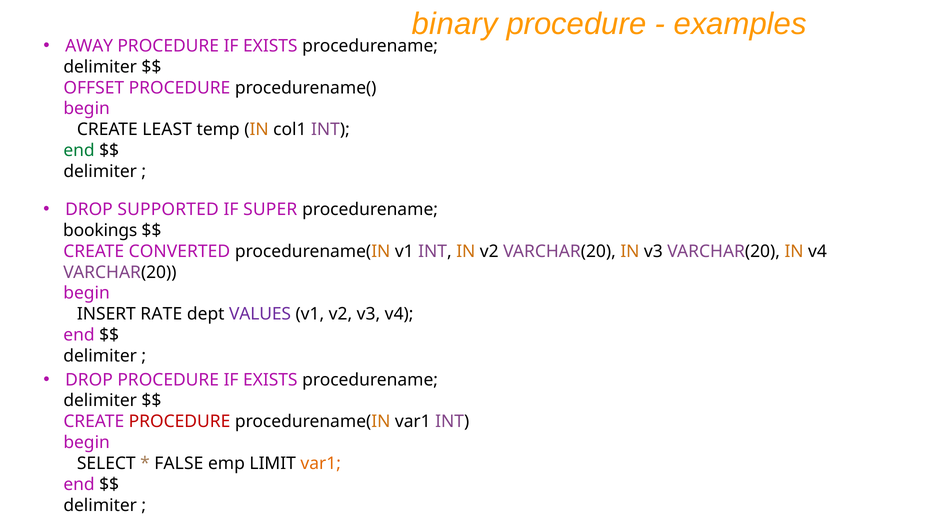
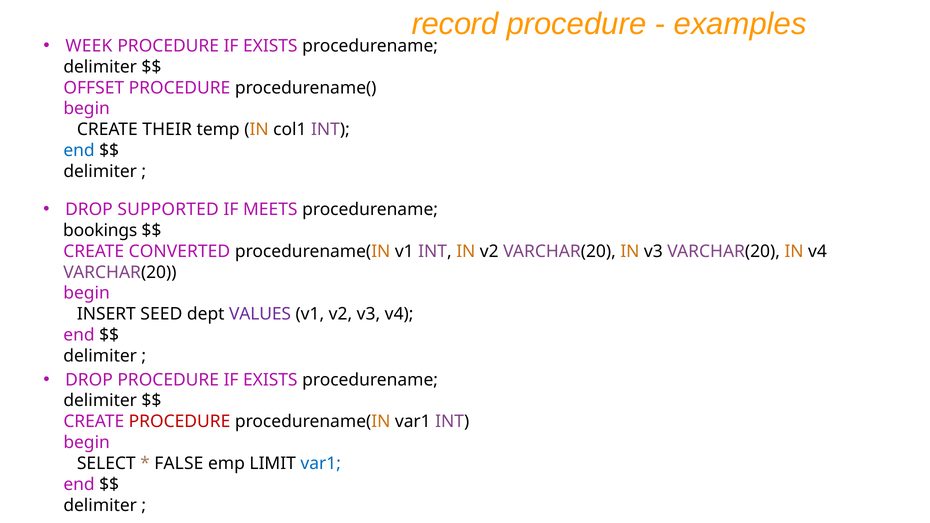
binary: binary -> record
AWAY: AWAY -> WEEK
LEAST: LEAST -> THEIR
end at (79, 151) colour: green -> blue
SUPER: SUPER -> MEETS
RATE: RATE -> SEED
var1 at (321, 464) colour: orange -> blue
